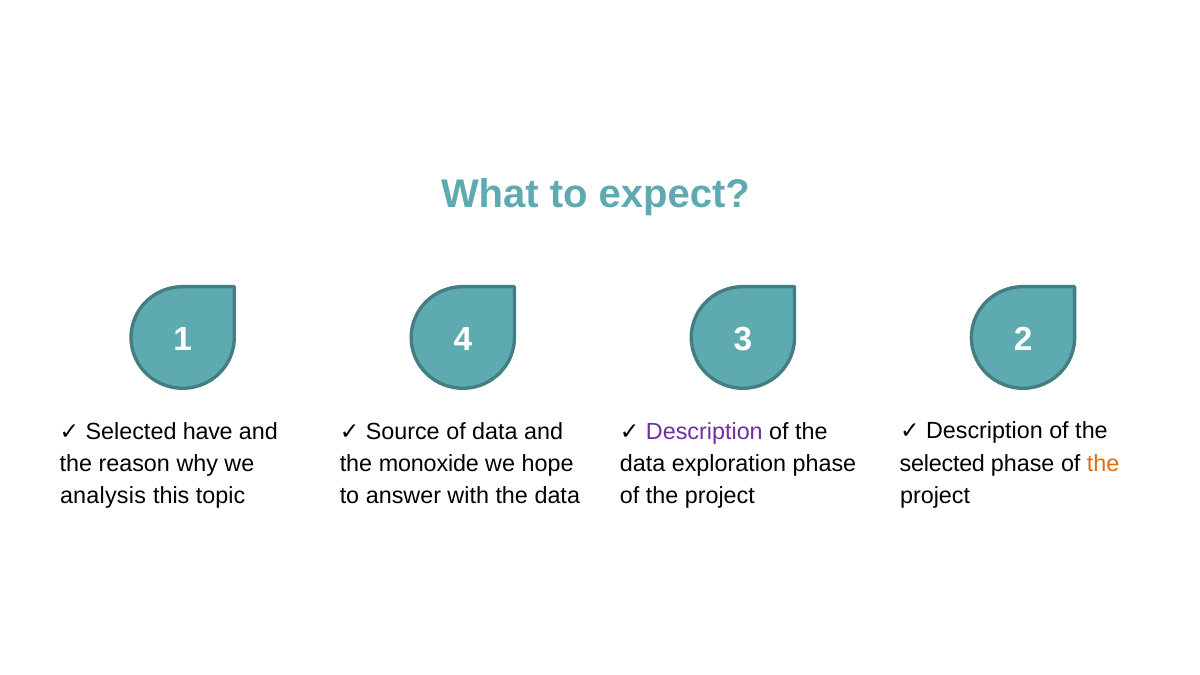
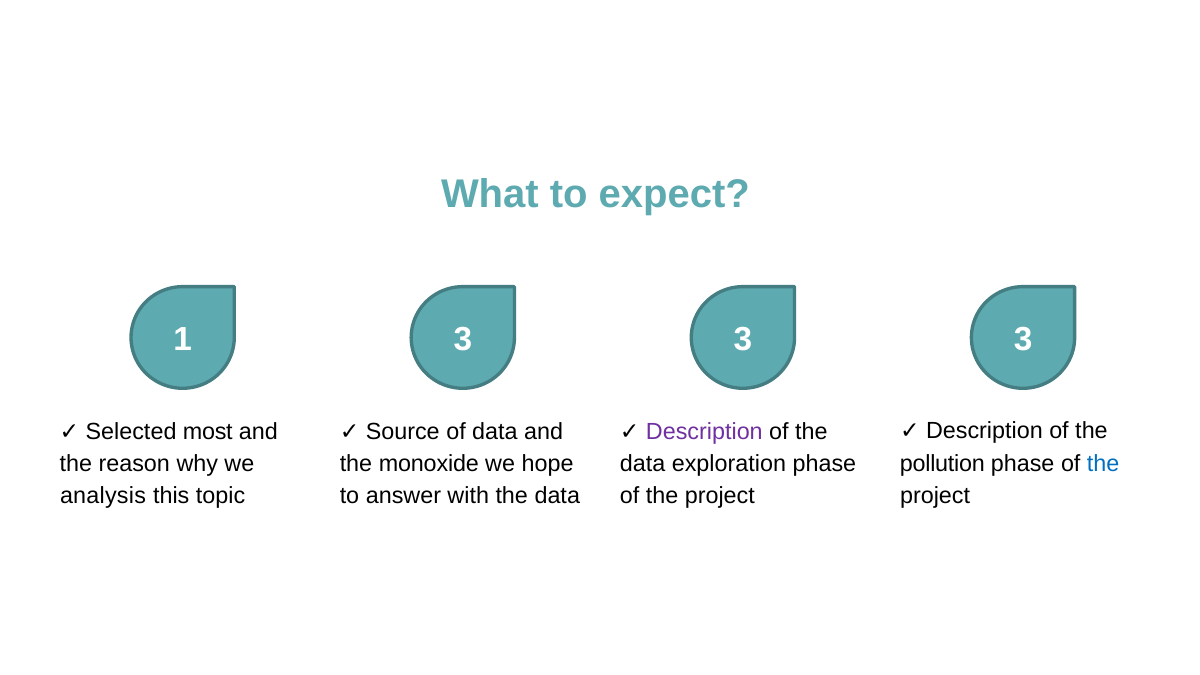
1 4: 4 -> 3
2 at (1023, 340): 2 -> 3
have: have -> most
selected at (942, 463): selected -> pollution
the at (1103, 463) colour: orange -> blue
